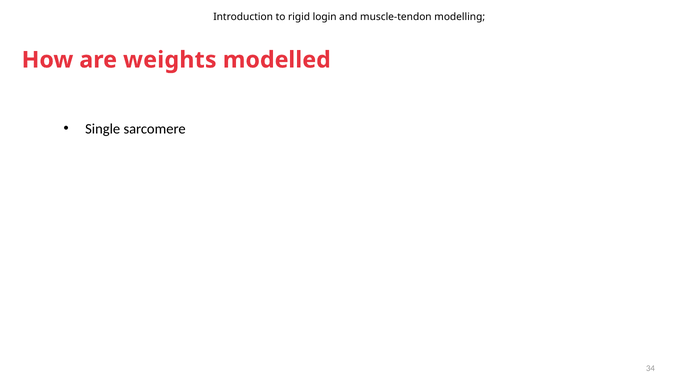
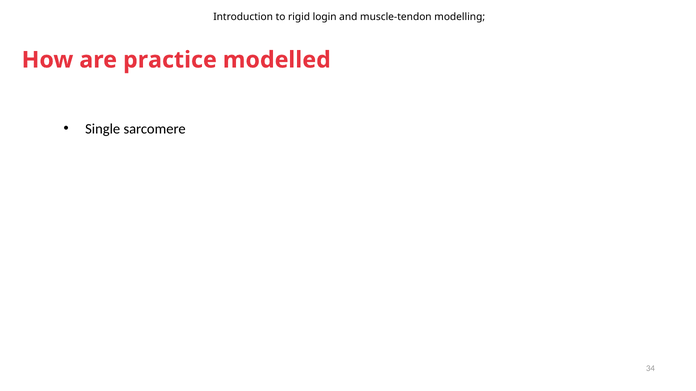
weights: weights -> practice
